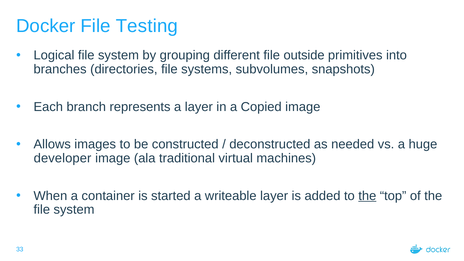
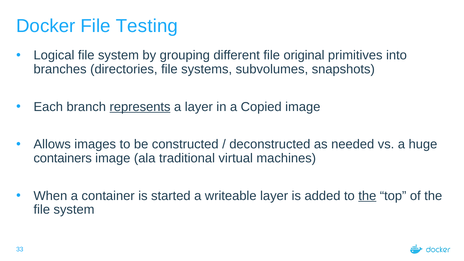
outside: outside -> original
represents underline: none -> present
developer: developer -> containers
